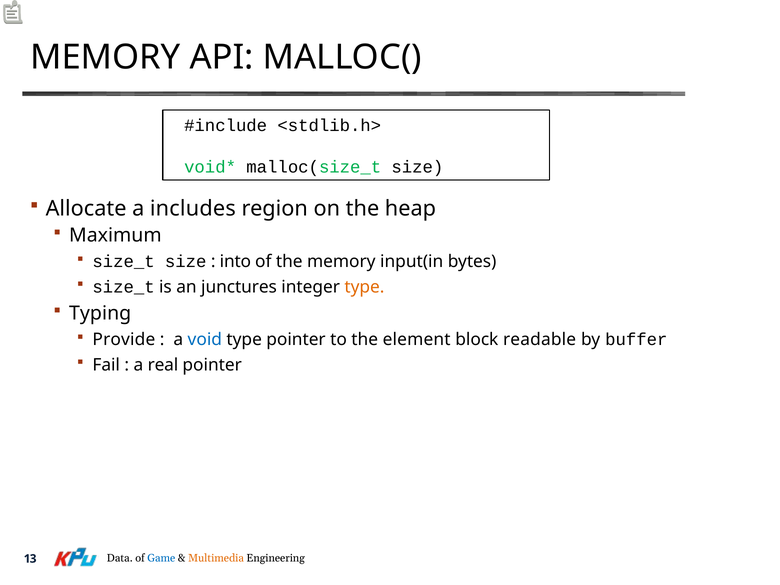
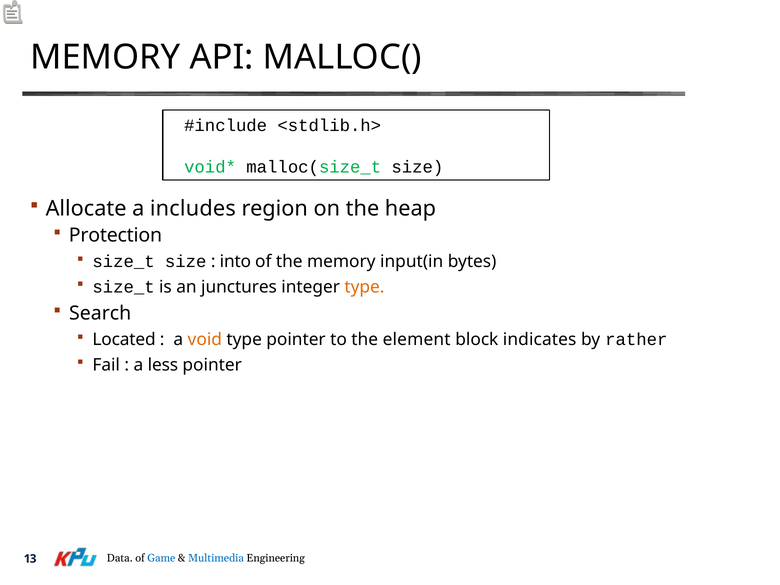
Maximum: Maximum -> Protection
Typing: Typing -> Search
Provide: Provide -> Located
void colour: blue -> orange
readable: readable -> indicates
buffer: buffer -> rather
real: real -> less
Multimedia colour: orange -> blue
